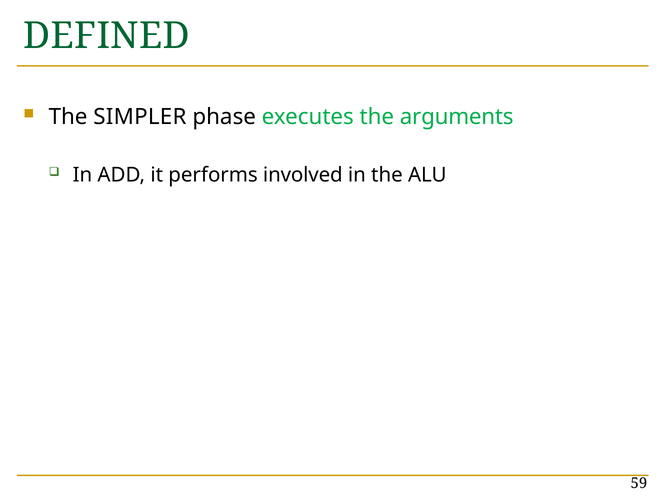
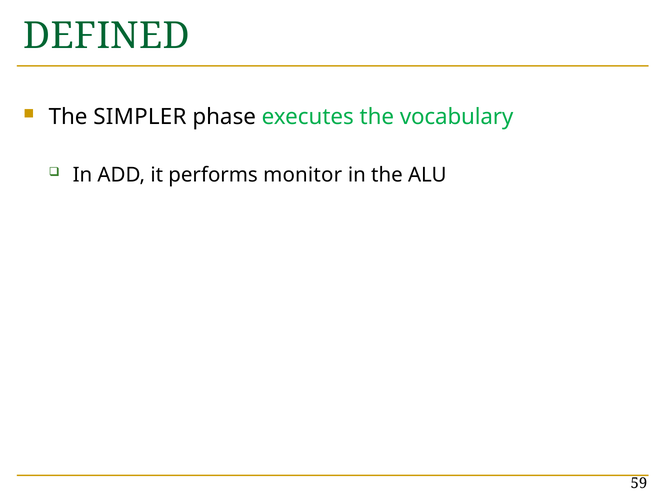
arguments: arguments -> vocabulary
involved: involved -> monitor
